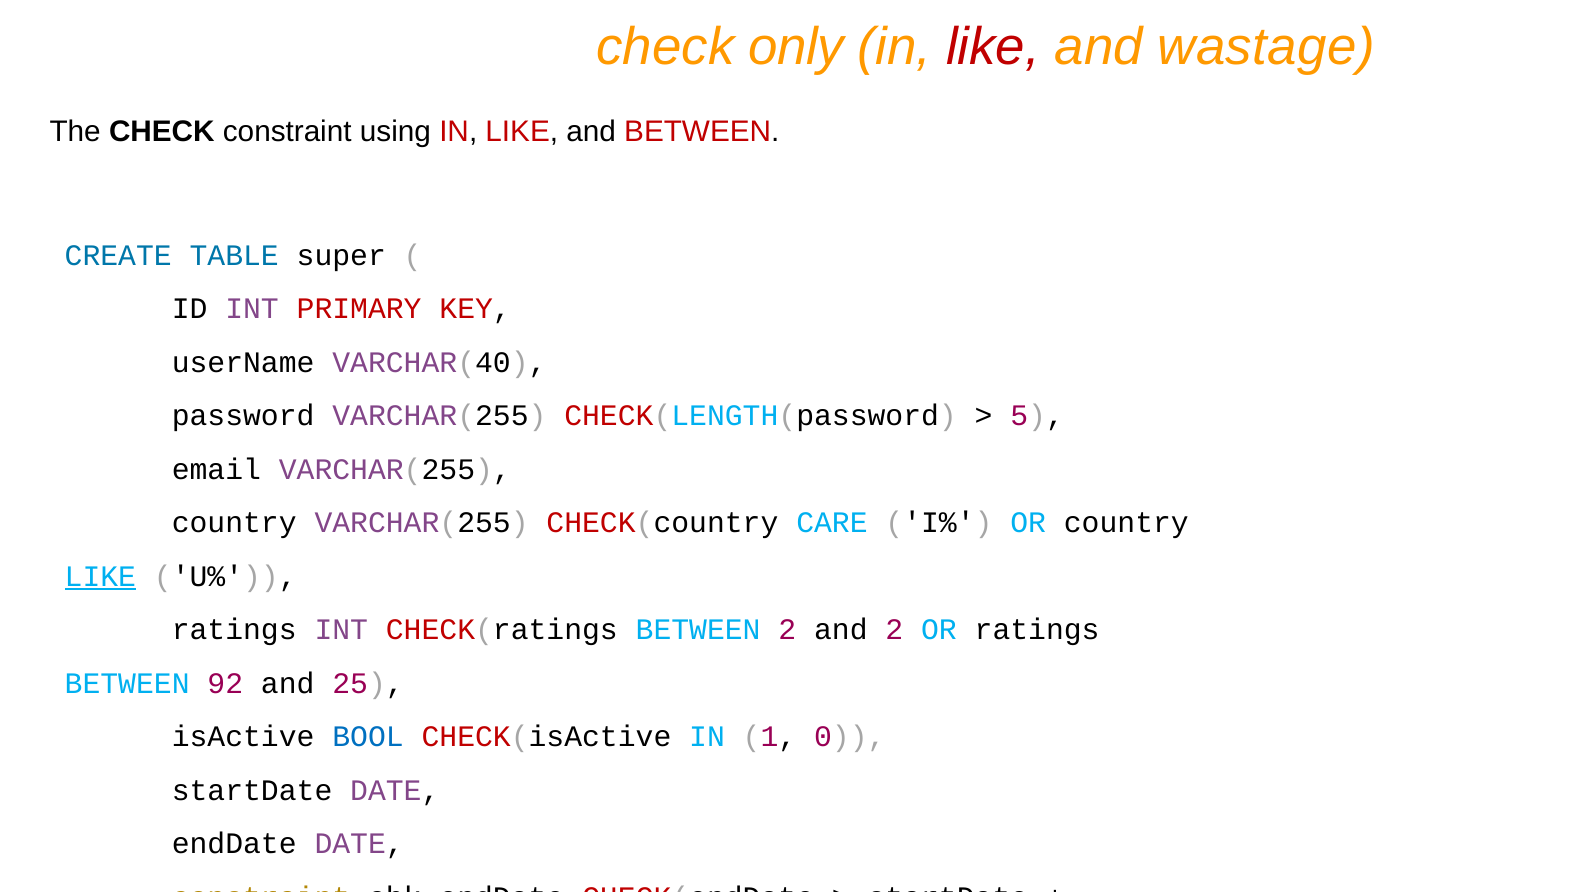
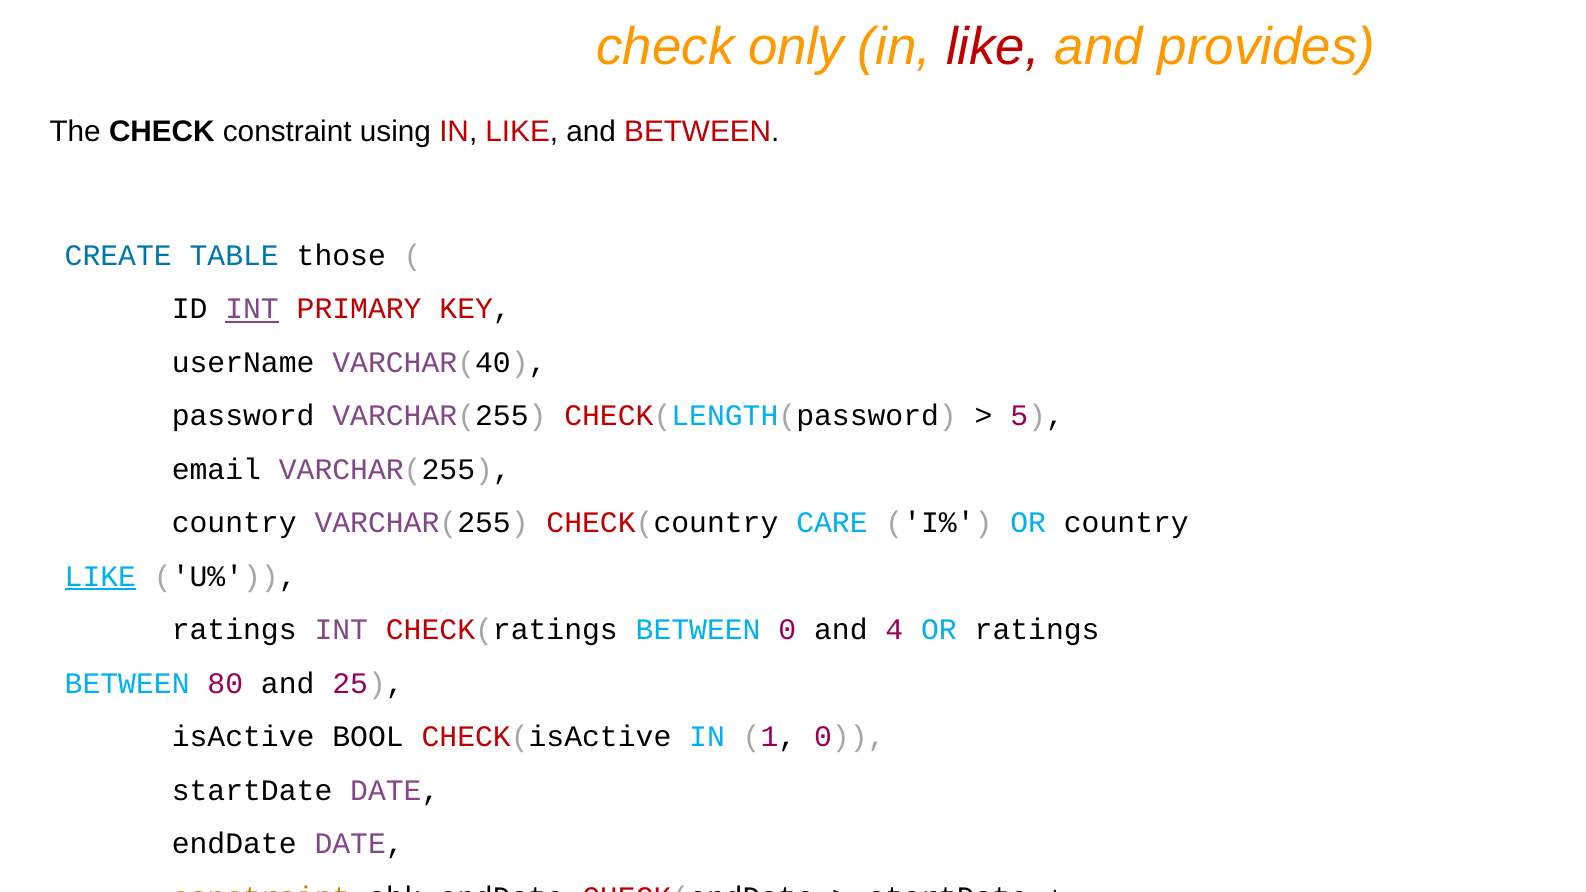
wastage: wastage -> provides
super: super -> those
INT at (252, 309) underline: none -> present
BETWEEN 2: 2 -> 0
and 2: 2 -> 4
92: 92 -> 80
BOOL colour: blue -> black
